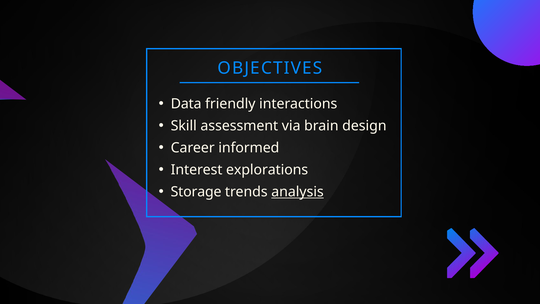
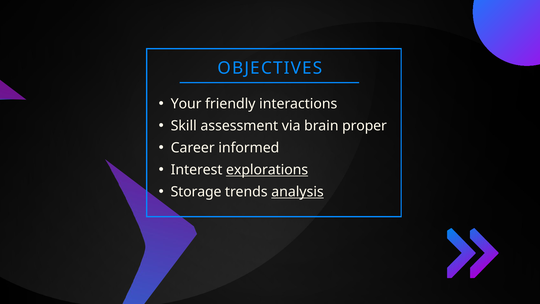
Data: Data -> Your
design: design -> proper
explorations underline: none -> present
